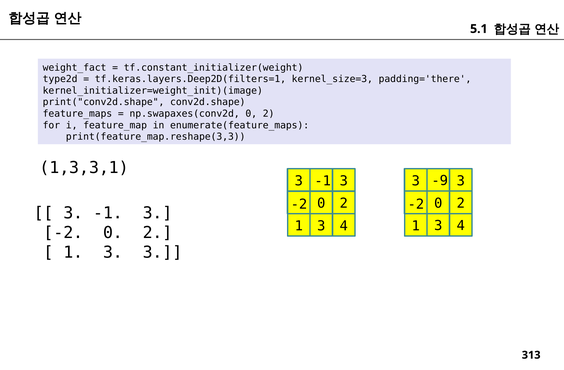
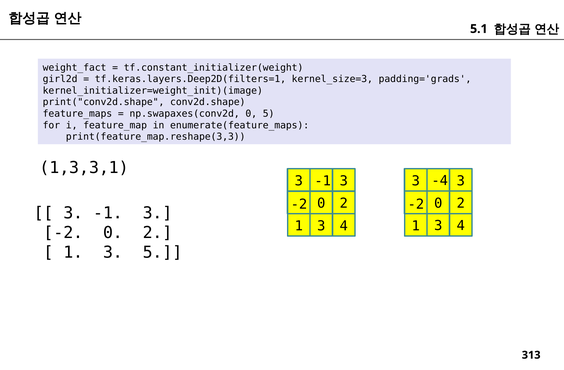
type2d: type2d -> girl2d
padding='there: padding='there -> padding='grads
np.swapaxes(conv2d 0 2: 2 -> 5
-9: -9 -> -4
3 at (163, 253): 3 -> 5
